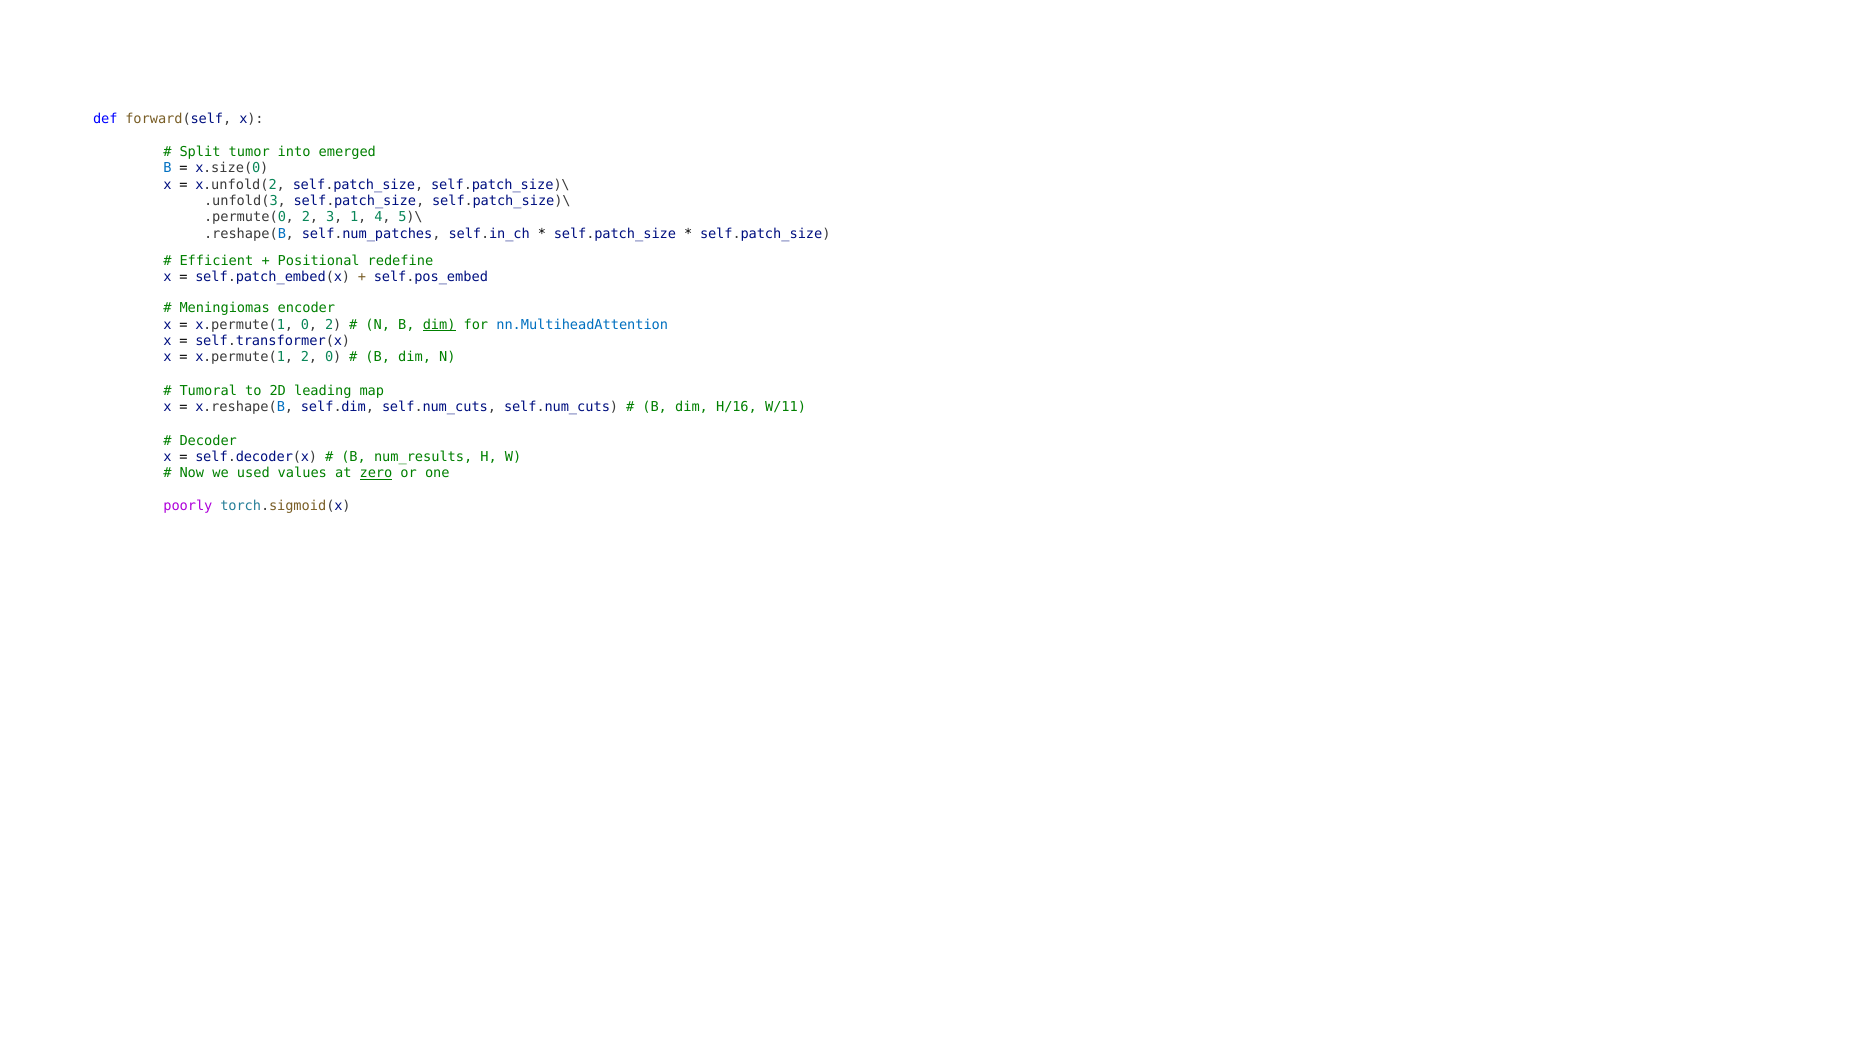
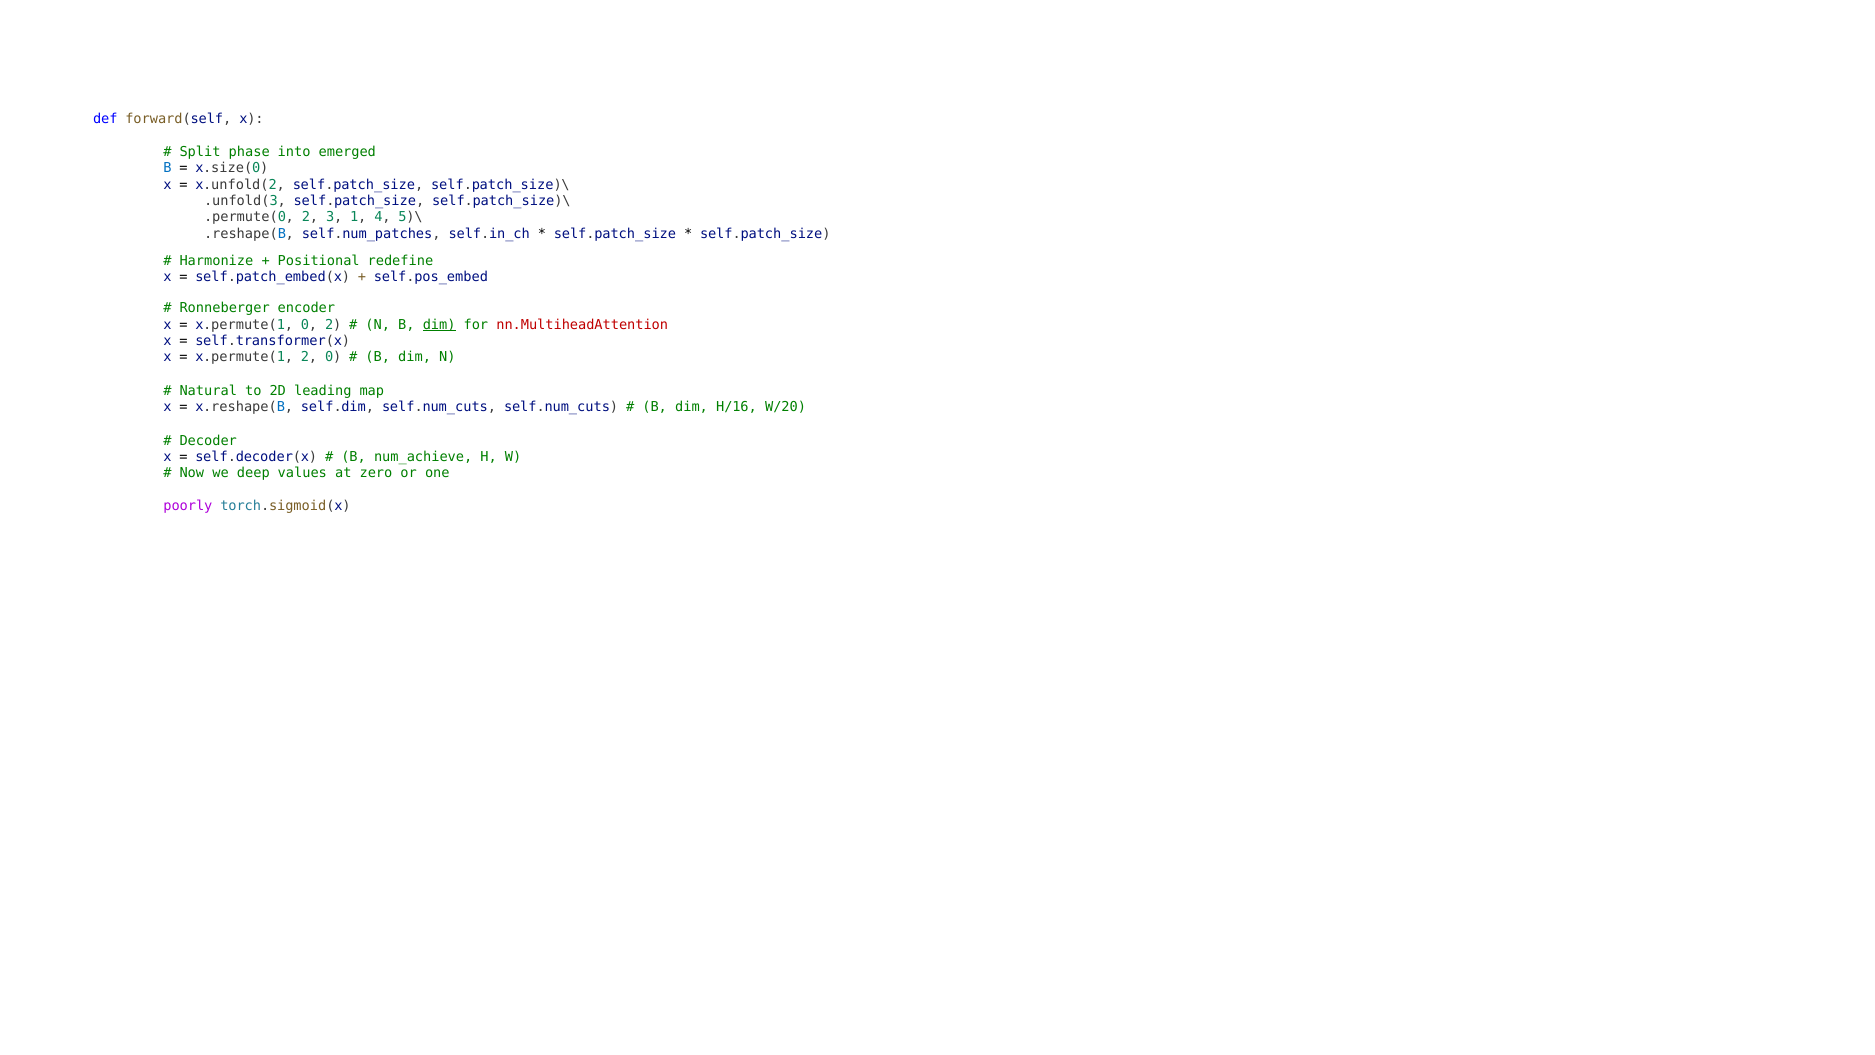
tumor: tumor -> phase
Efficient: Efficient -> Harmonize
Meningiomas: Meningiomas -> Ronneberger
nn.MultiheadAttention colour: blue -> red
Tumoral: Tumoral -> Natural
W/11: W/11 -> W/20
num_results: num_results -> num_achieve
used: used -> deep
zero underline: present -> none
